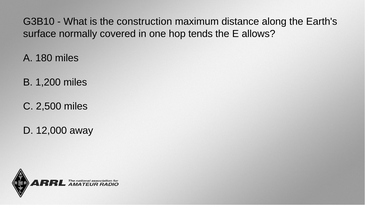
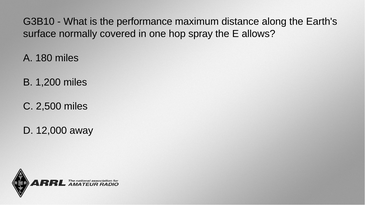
construction: construction -> performance
tends: tends -> spray
